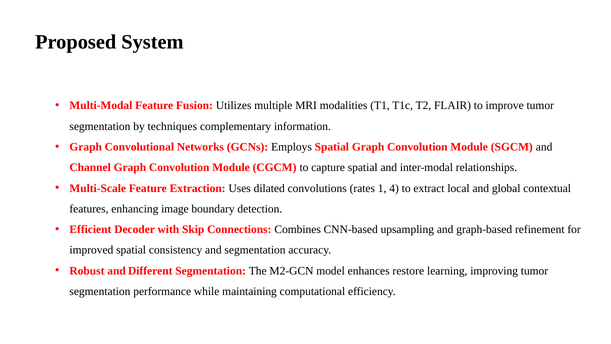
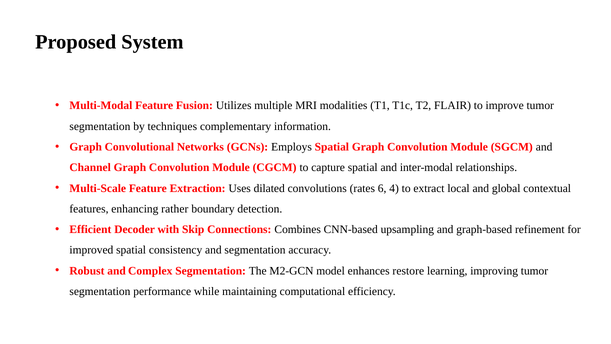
1: 1 -> 6
image: image -> rather
Different: Different -> Complex
